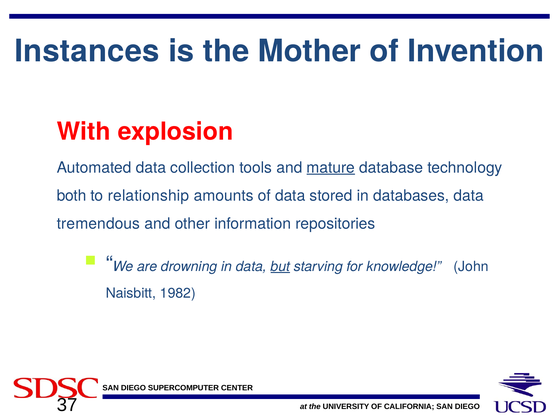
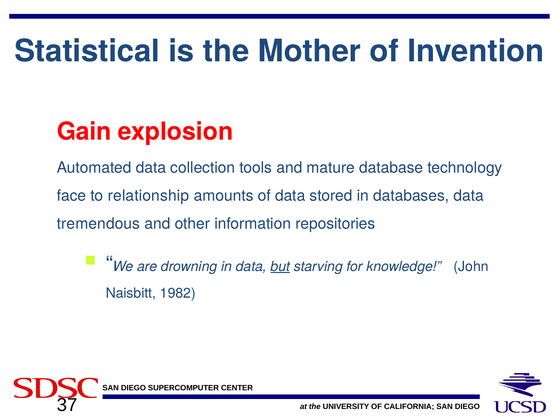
Instances: Instances -> Statistical
With: With -> Gain
mature underline: present -> none
both: both -> face
